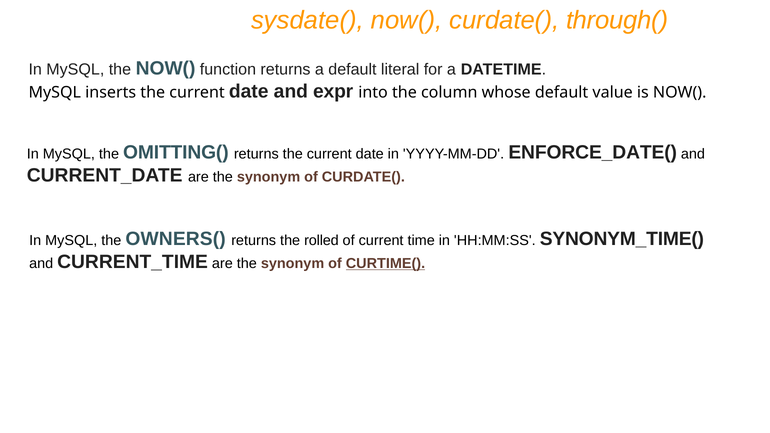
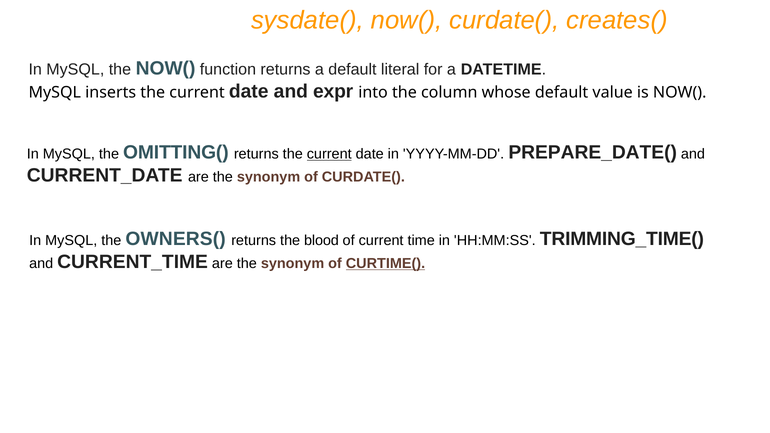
through(: through( -> creates(
current at (329, 154) underline: none -> present
ENFORCE_DATE(: ENFORCE_DATE( -> PREPARE_DATE(
rolled: rolled -> blood
SYNONYM_TIME(: SYNONYM_TIME( -> TRIMMING_TIME(
